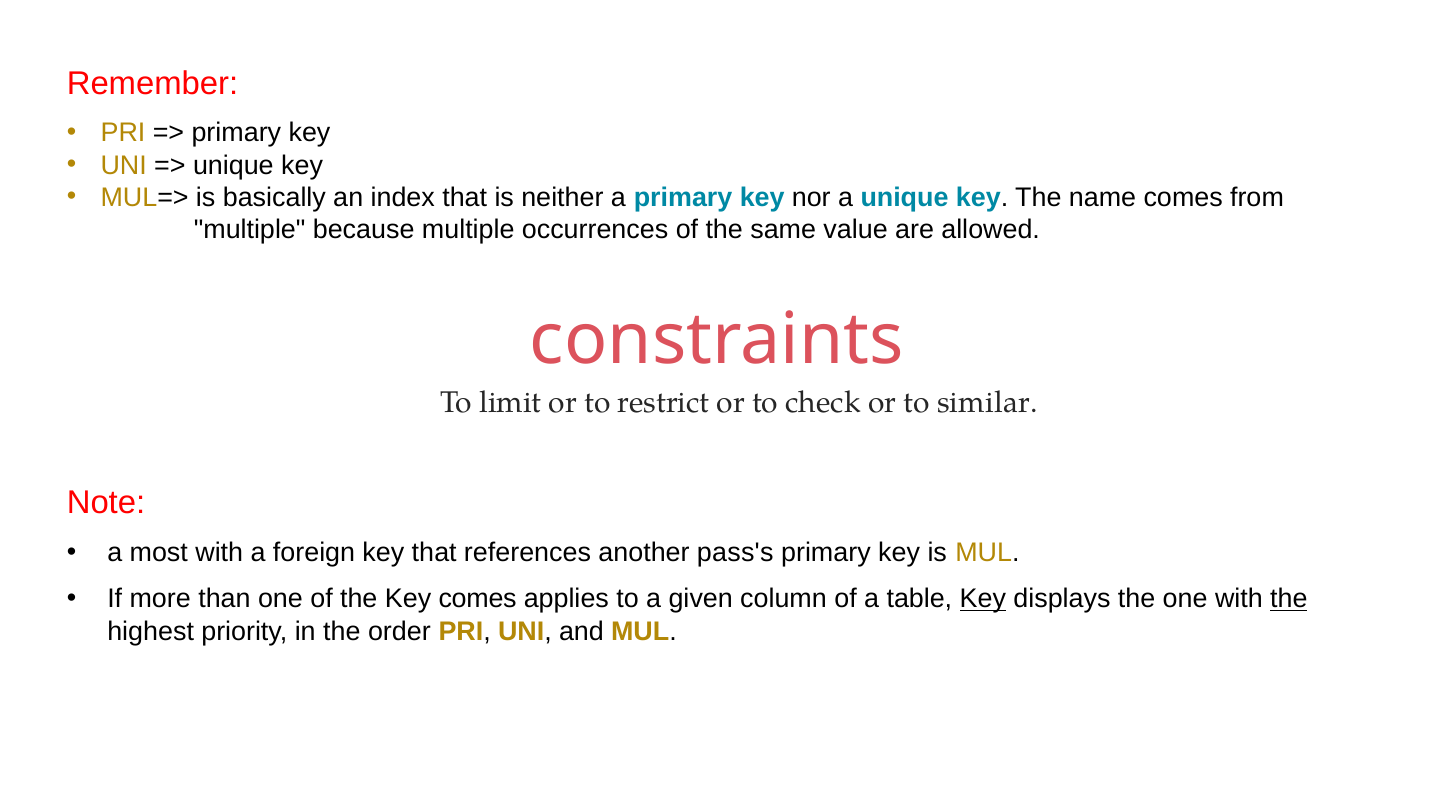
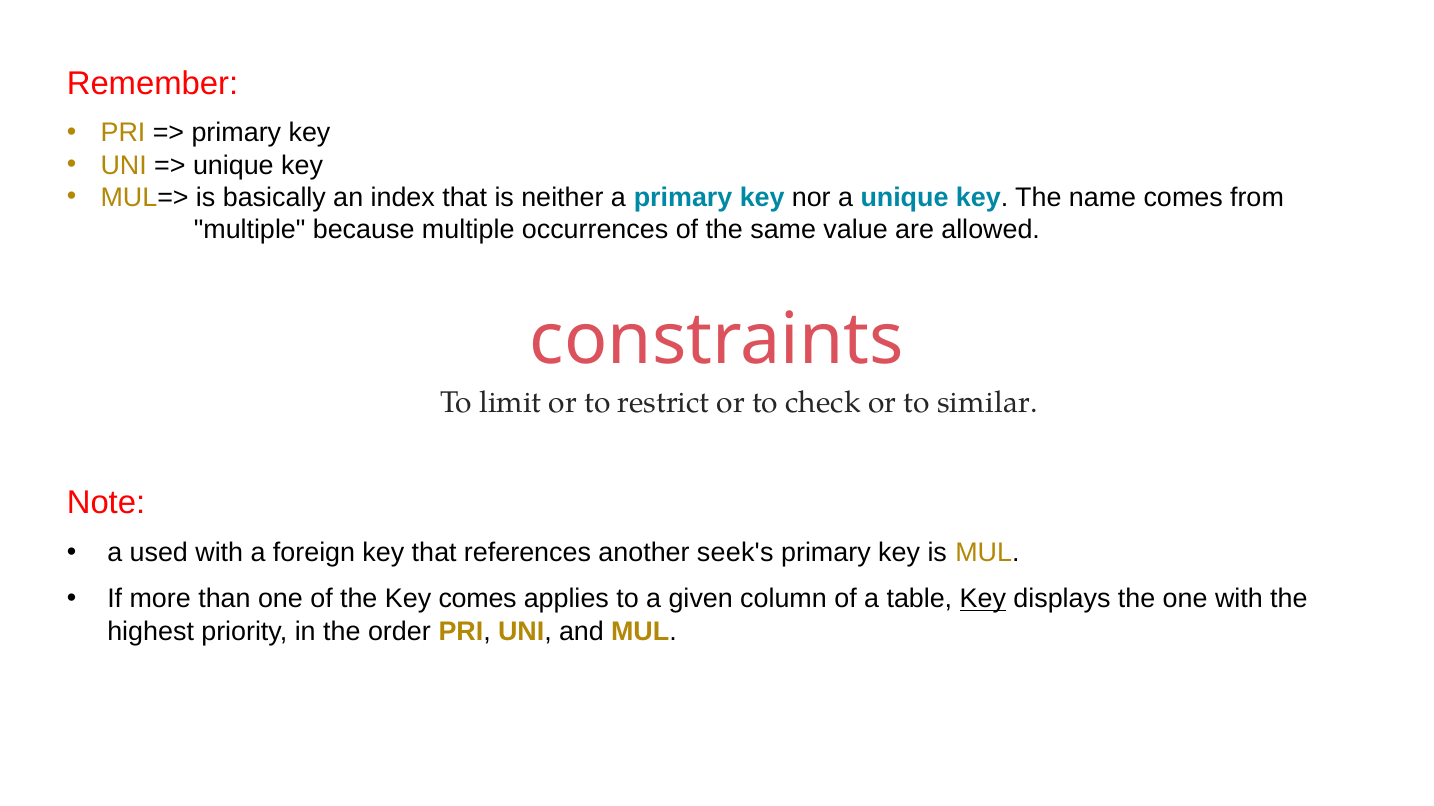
most: most -> used
pass's: pass's -> seek's
the at (1289, 600) underline: present -> none
